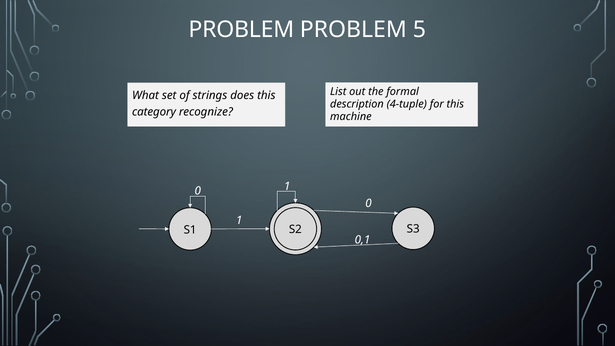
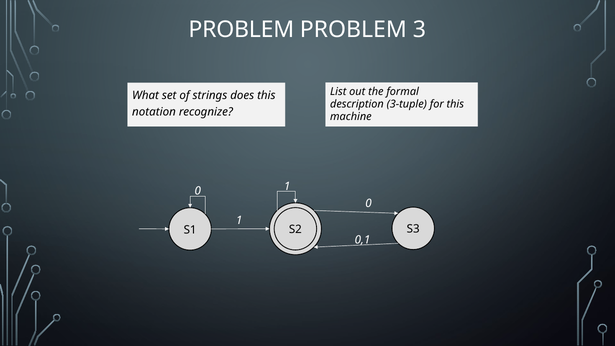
5: 5 -> 3
4-tuple: 4-tuple -> 3-tuple
category: category -> notation
